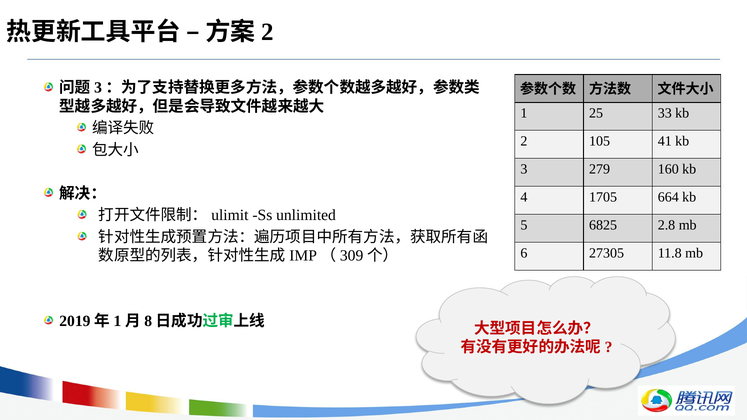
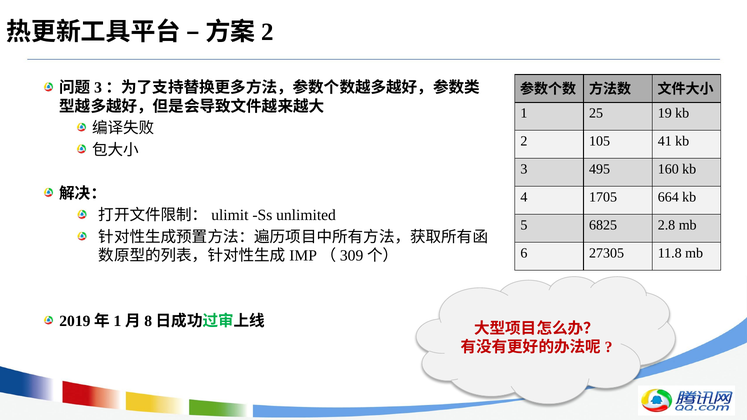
33: 33 -> 19
279: 279 -> 495
